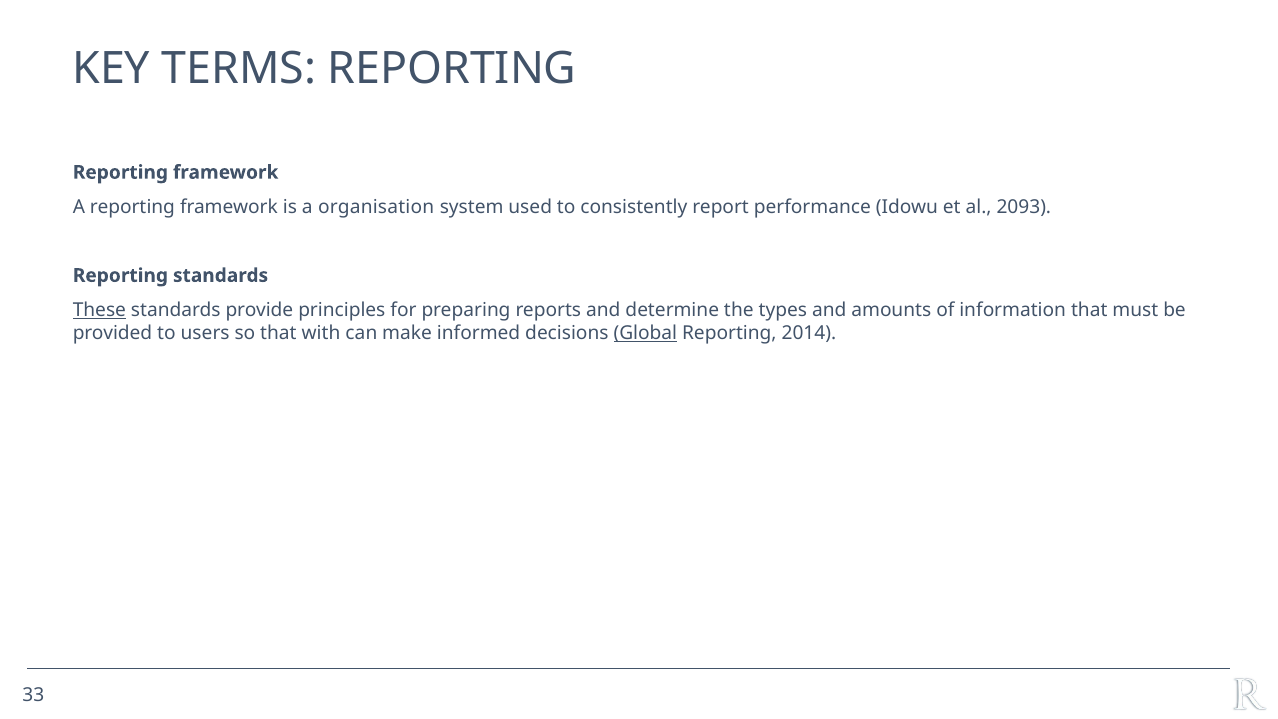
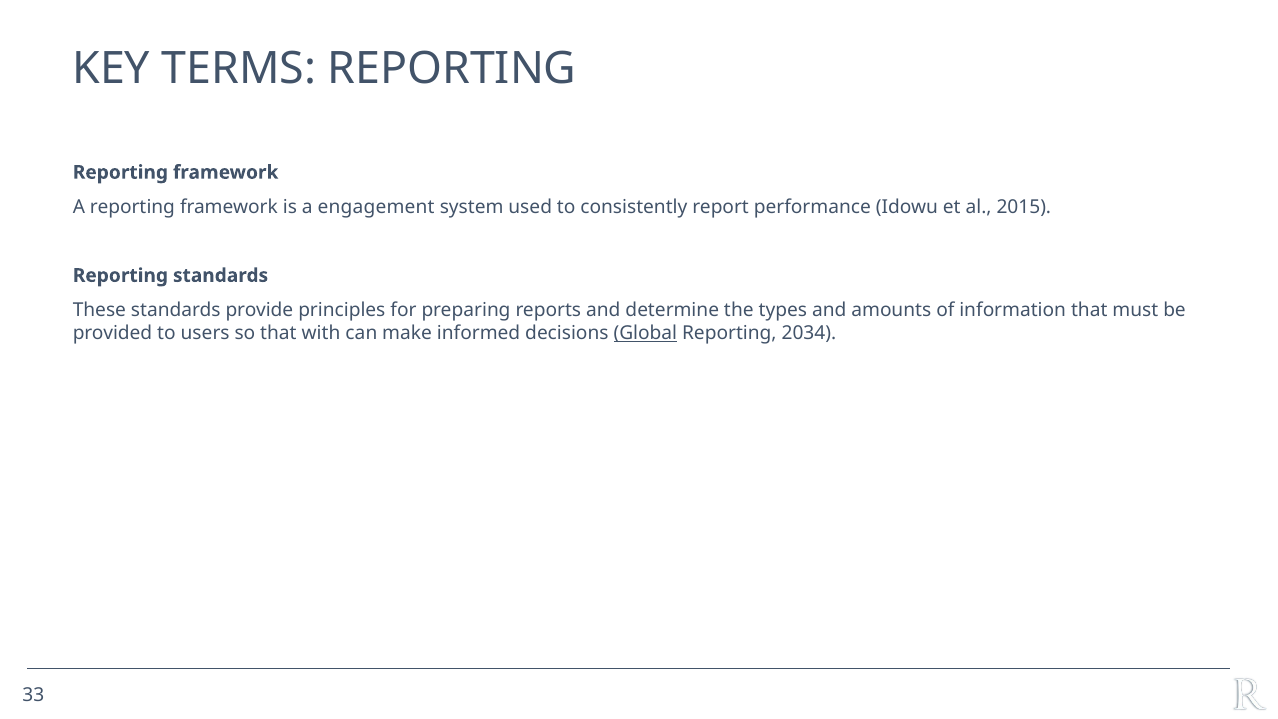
organisation: organisation -> engagement
2093: 2093 -> 2015
These underline: present -> none
2014: 2014 -> 2034
